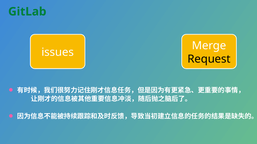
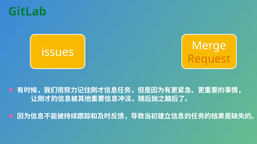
Request colour: black -> orange
